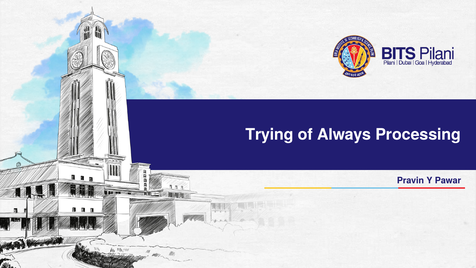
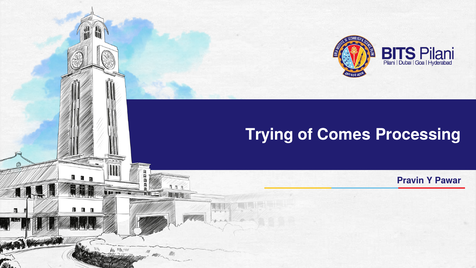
Always: Always -> Comes
